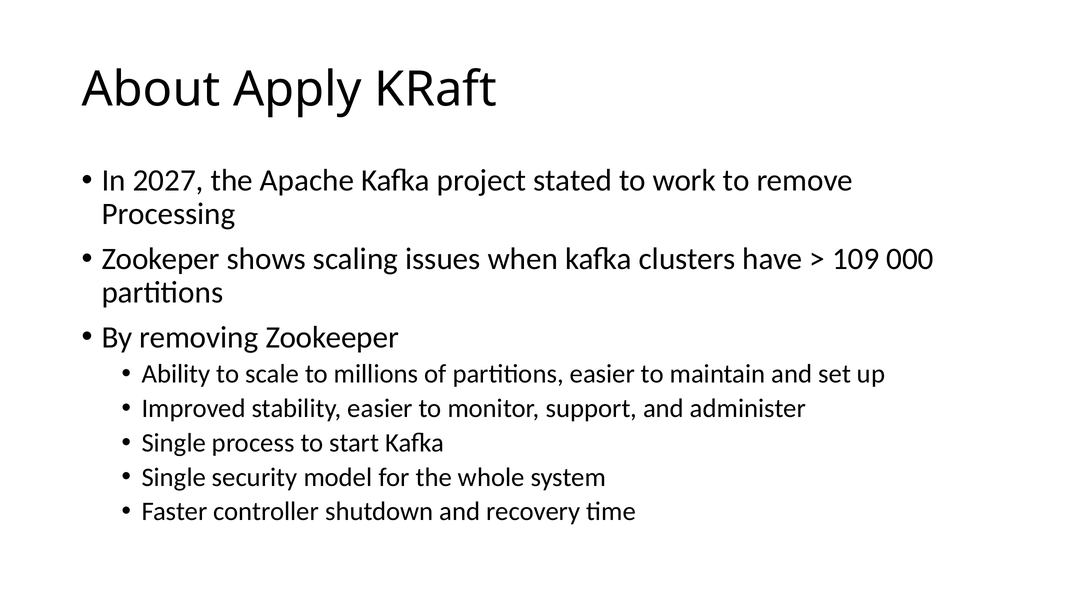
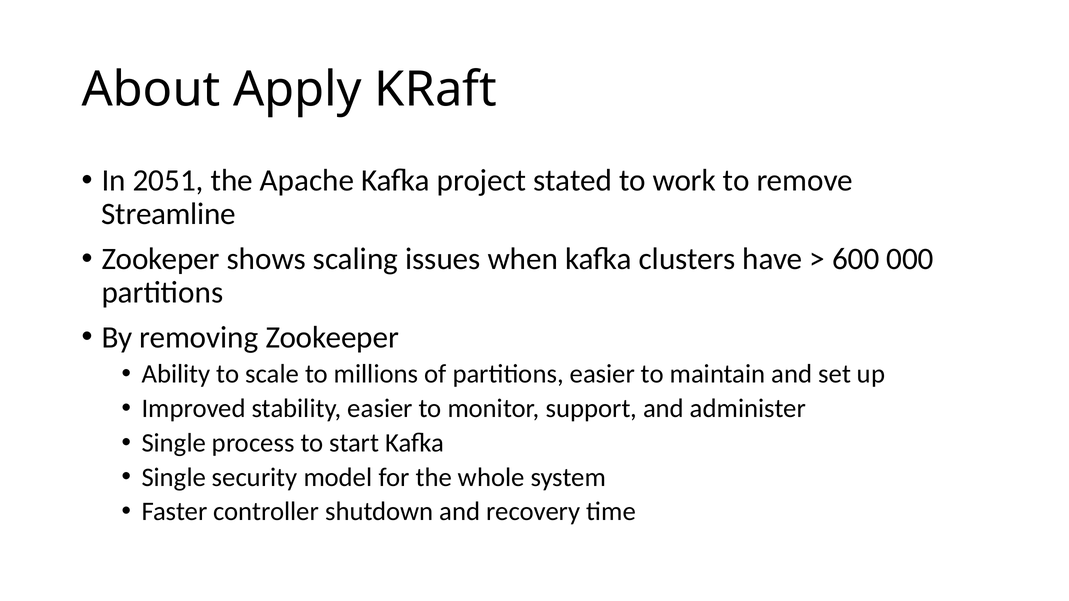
2027: 2027 -> 2051
Processing: Processing -> Streamline
109: 109 -> 600
